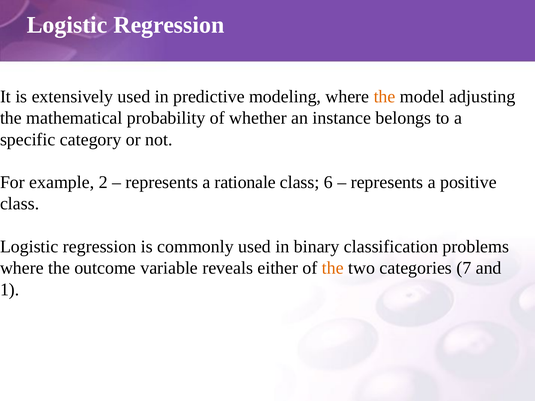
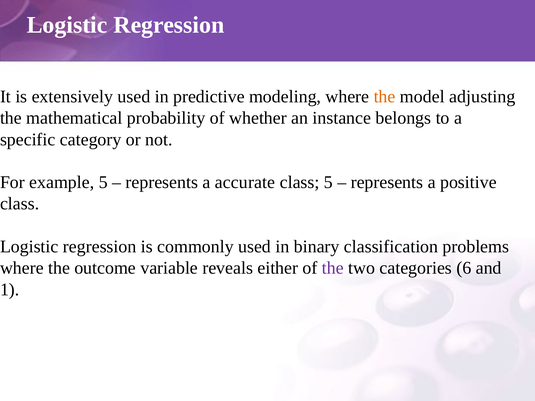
example 2: 2 -> 5
rationale: rationale -> accurate
class 6: 6 -> 5
the at (333, 268) colour: orange -> purple
7: 7 -> 6
